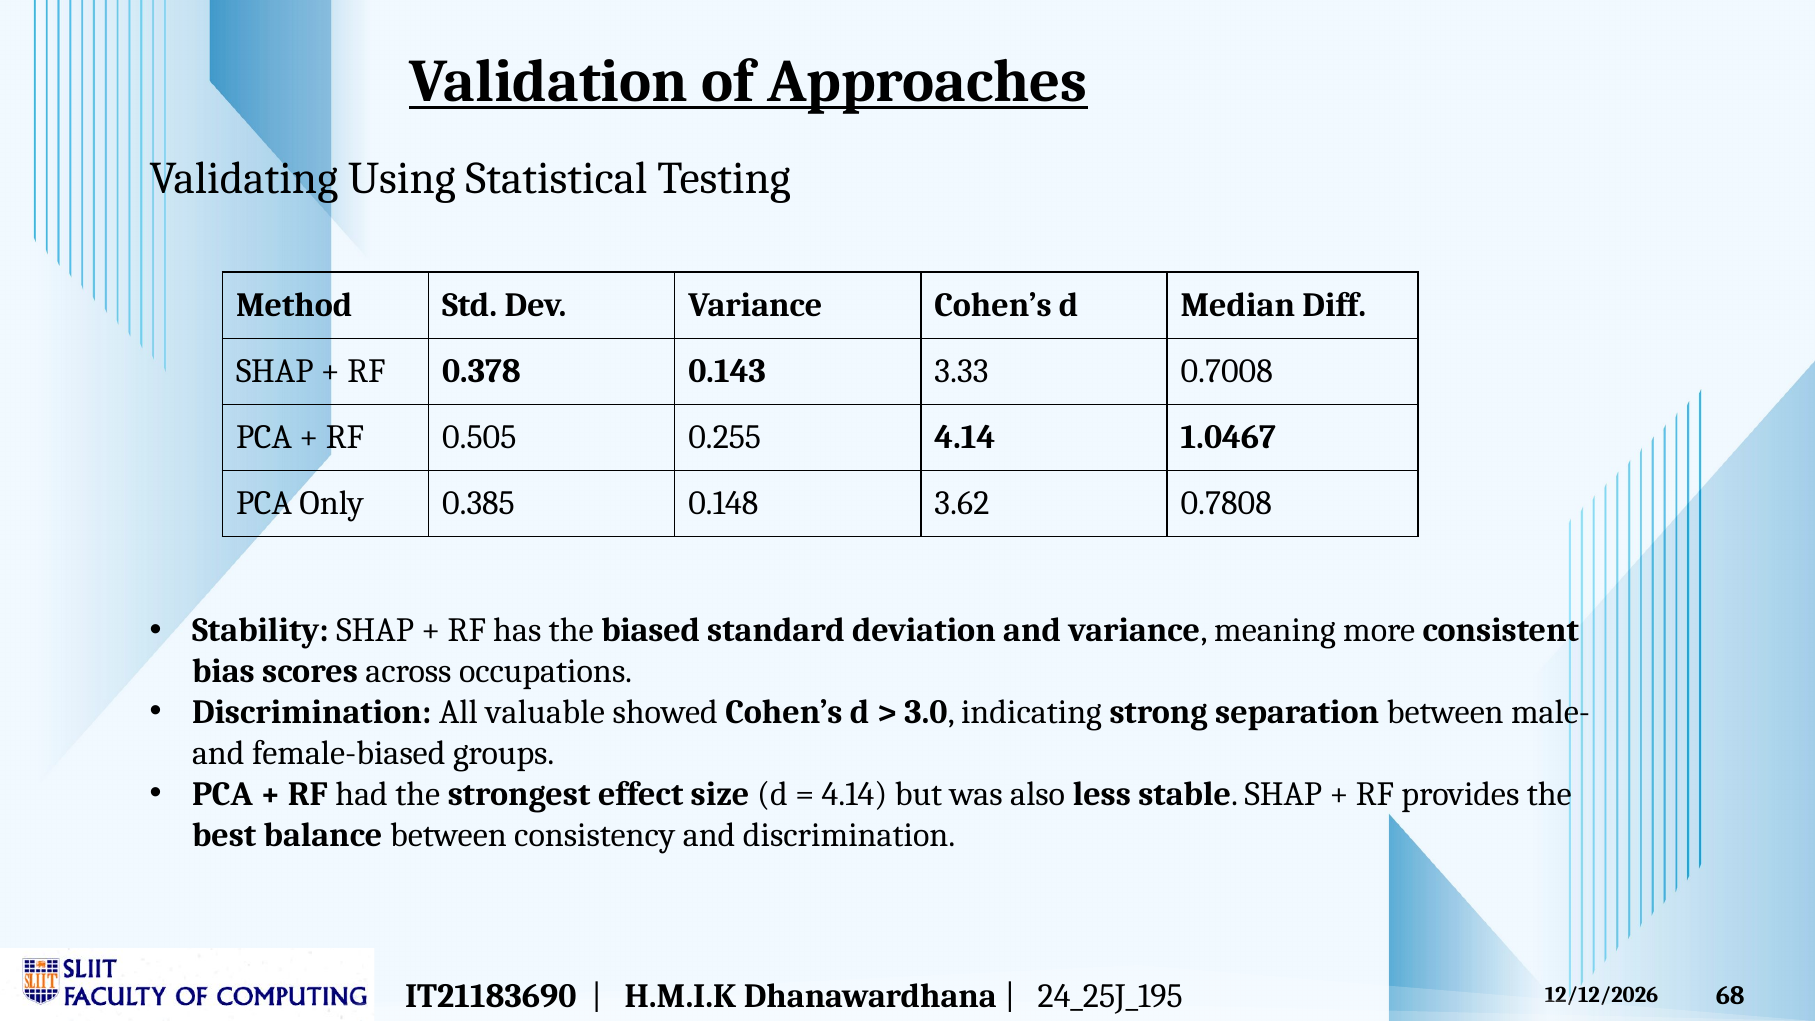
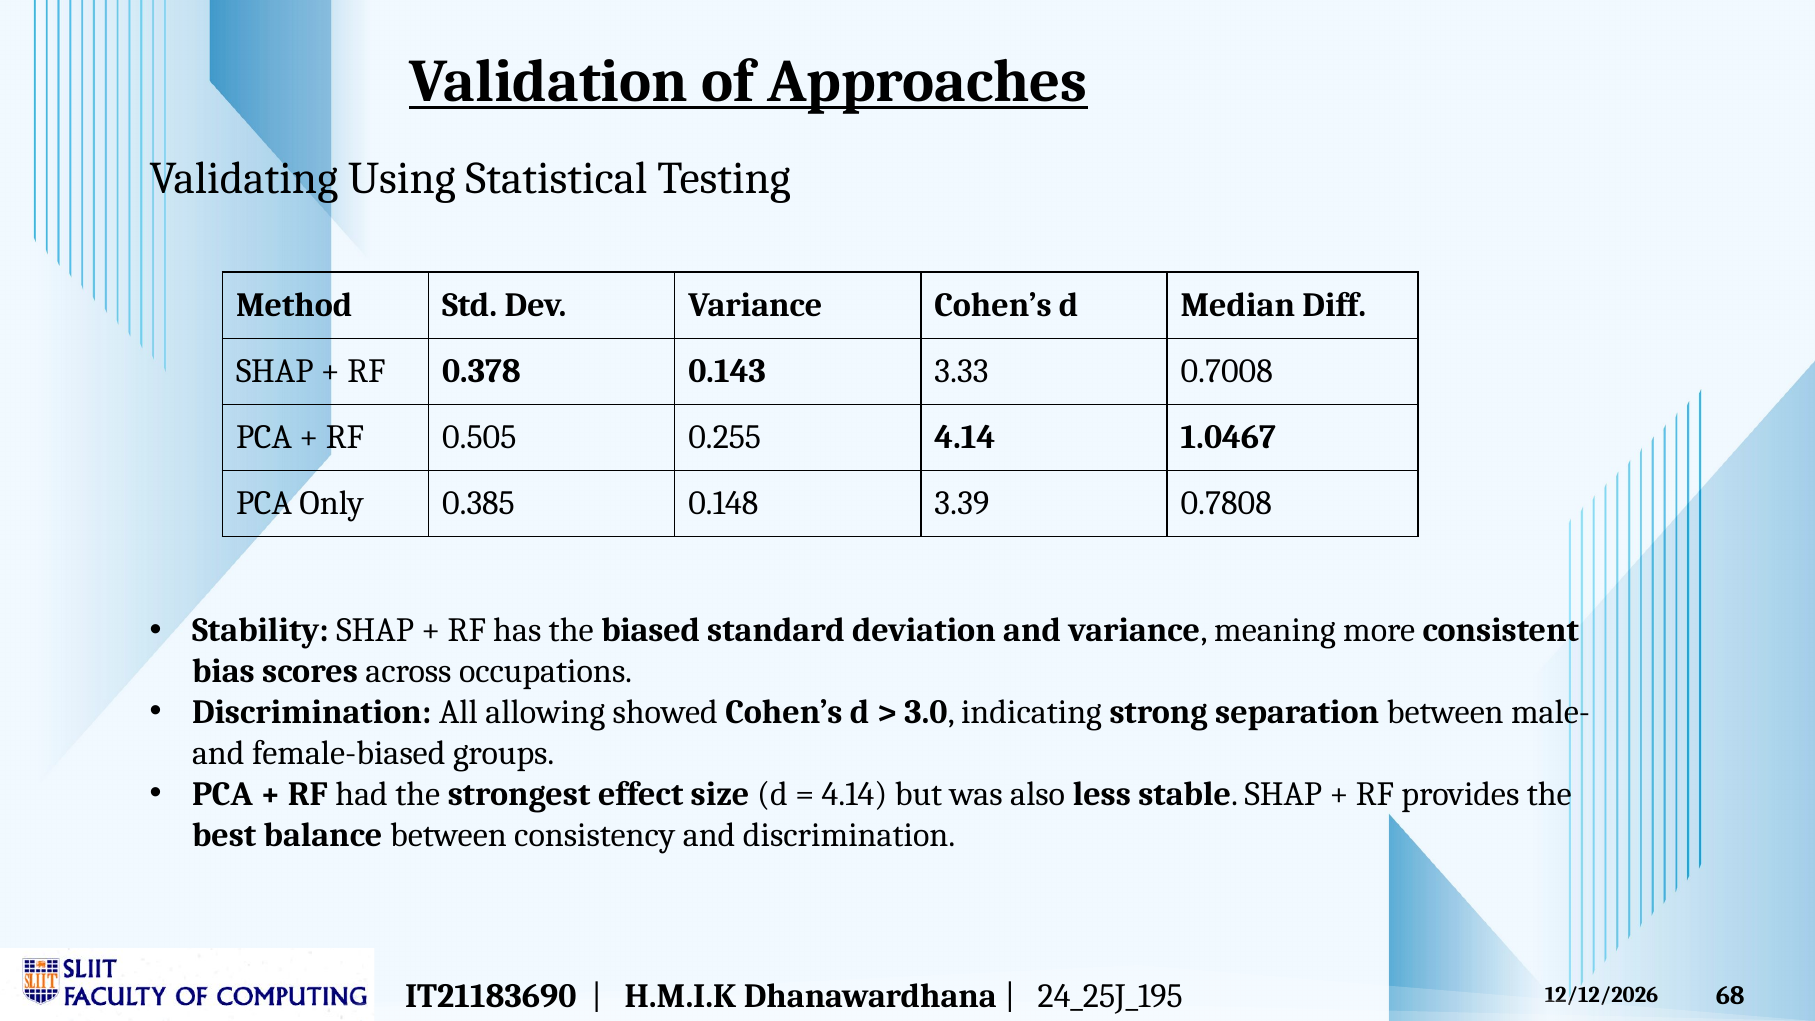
3.62: 3.62 -> 3.39
valuable: valuable -> allowing
